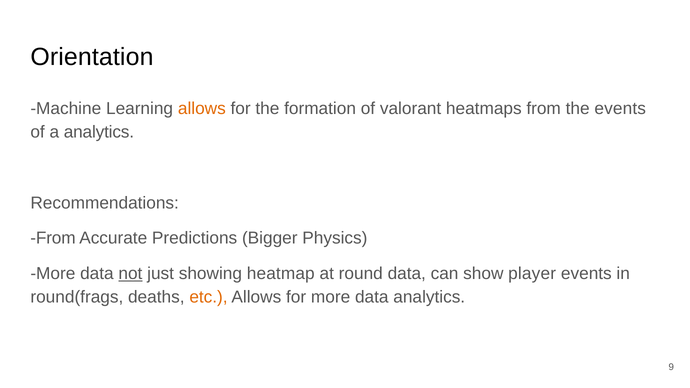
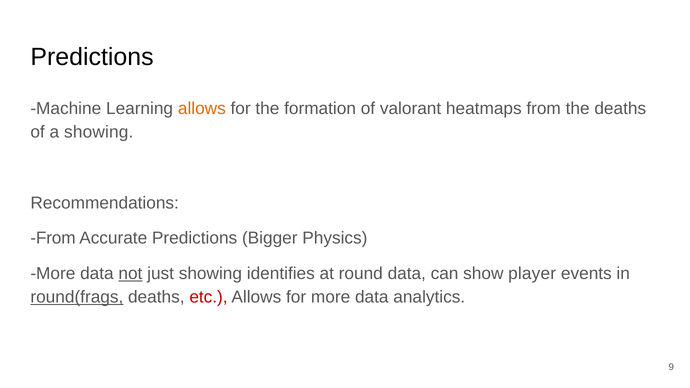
Orientation at (92, 57): Orientation -> Predictions
the events: events -> deaths
a analytics: analytics -> showing
heatmap: heatmap -> identifies
round(frags underline: none -> present
etc colour: orange -> red
